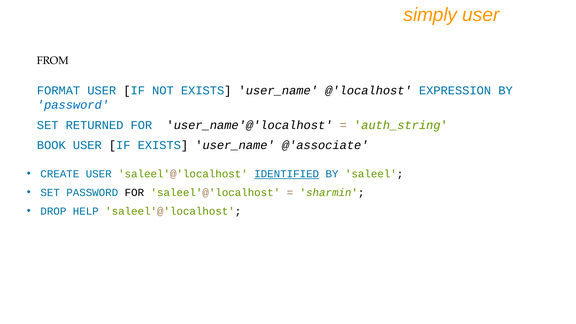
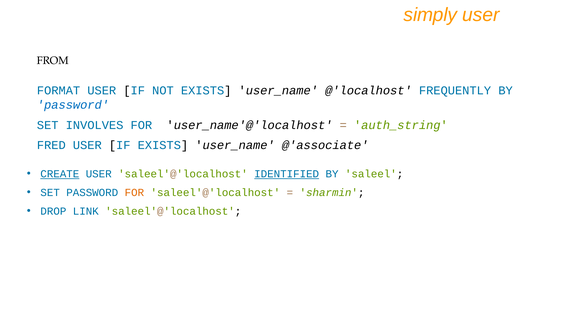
EXPRESSION: EXPRESSION -> FREQUENTLY
RETURNED: RETURNED -> INVOLVES
BOOK: BOOK -> FRED
CREATE underline: none -> present
FOR at (134, 193) colour: black -> orange
HELP: HELP -> LINK
